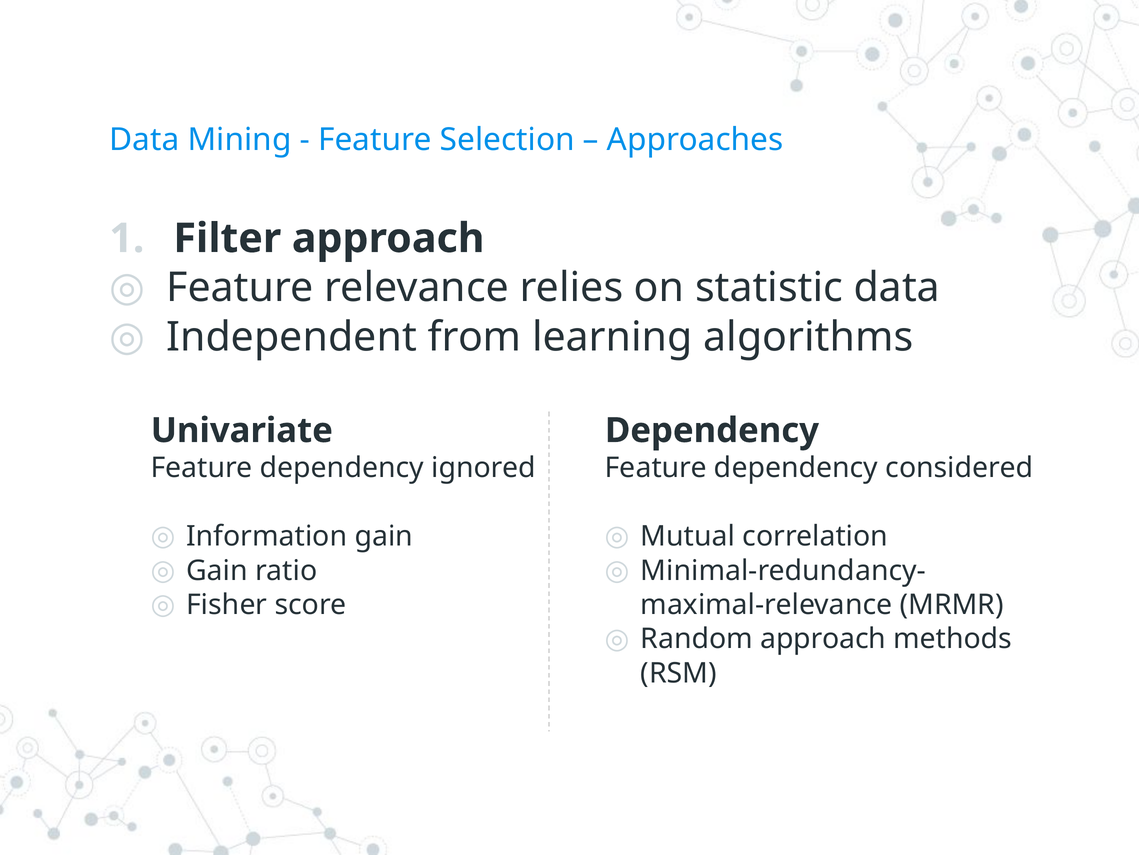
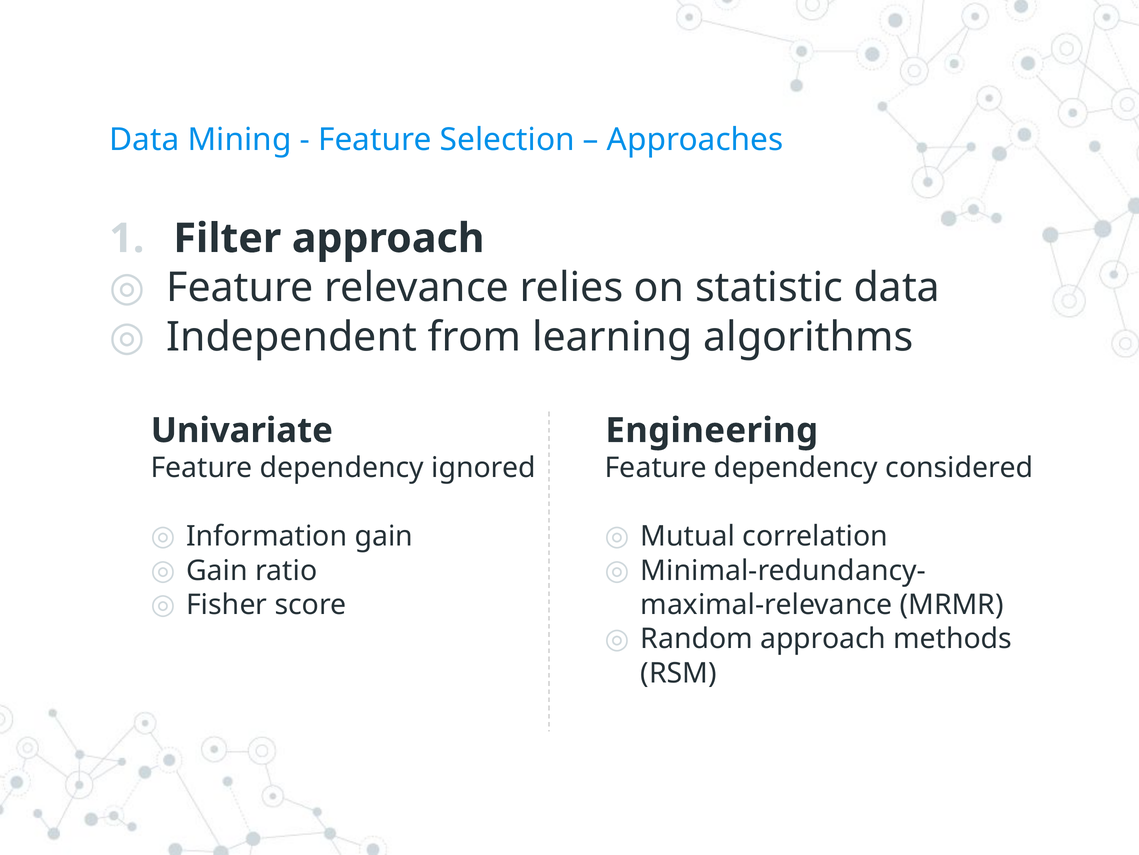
Dependency at (712, 430): Dependency -> Engineering
